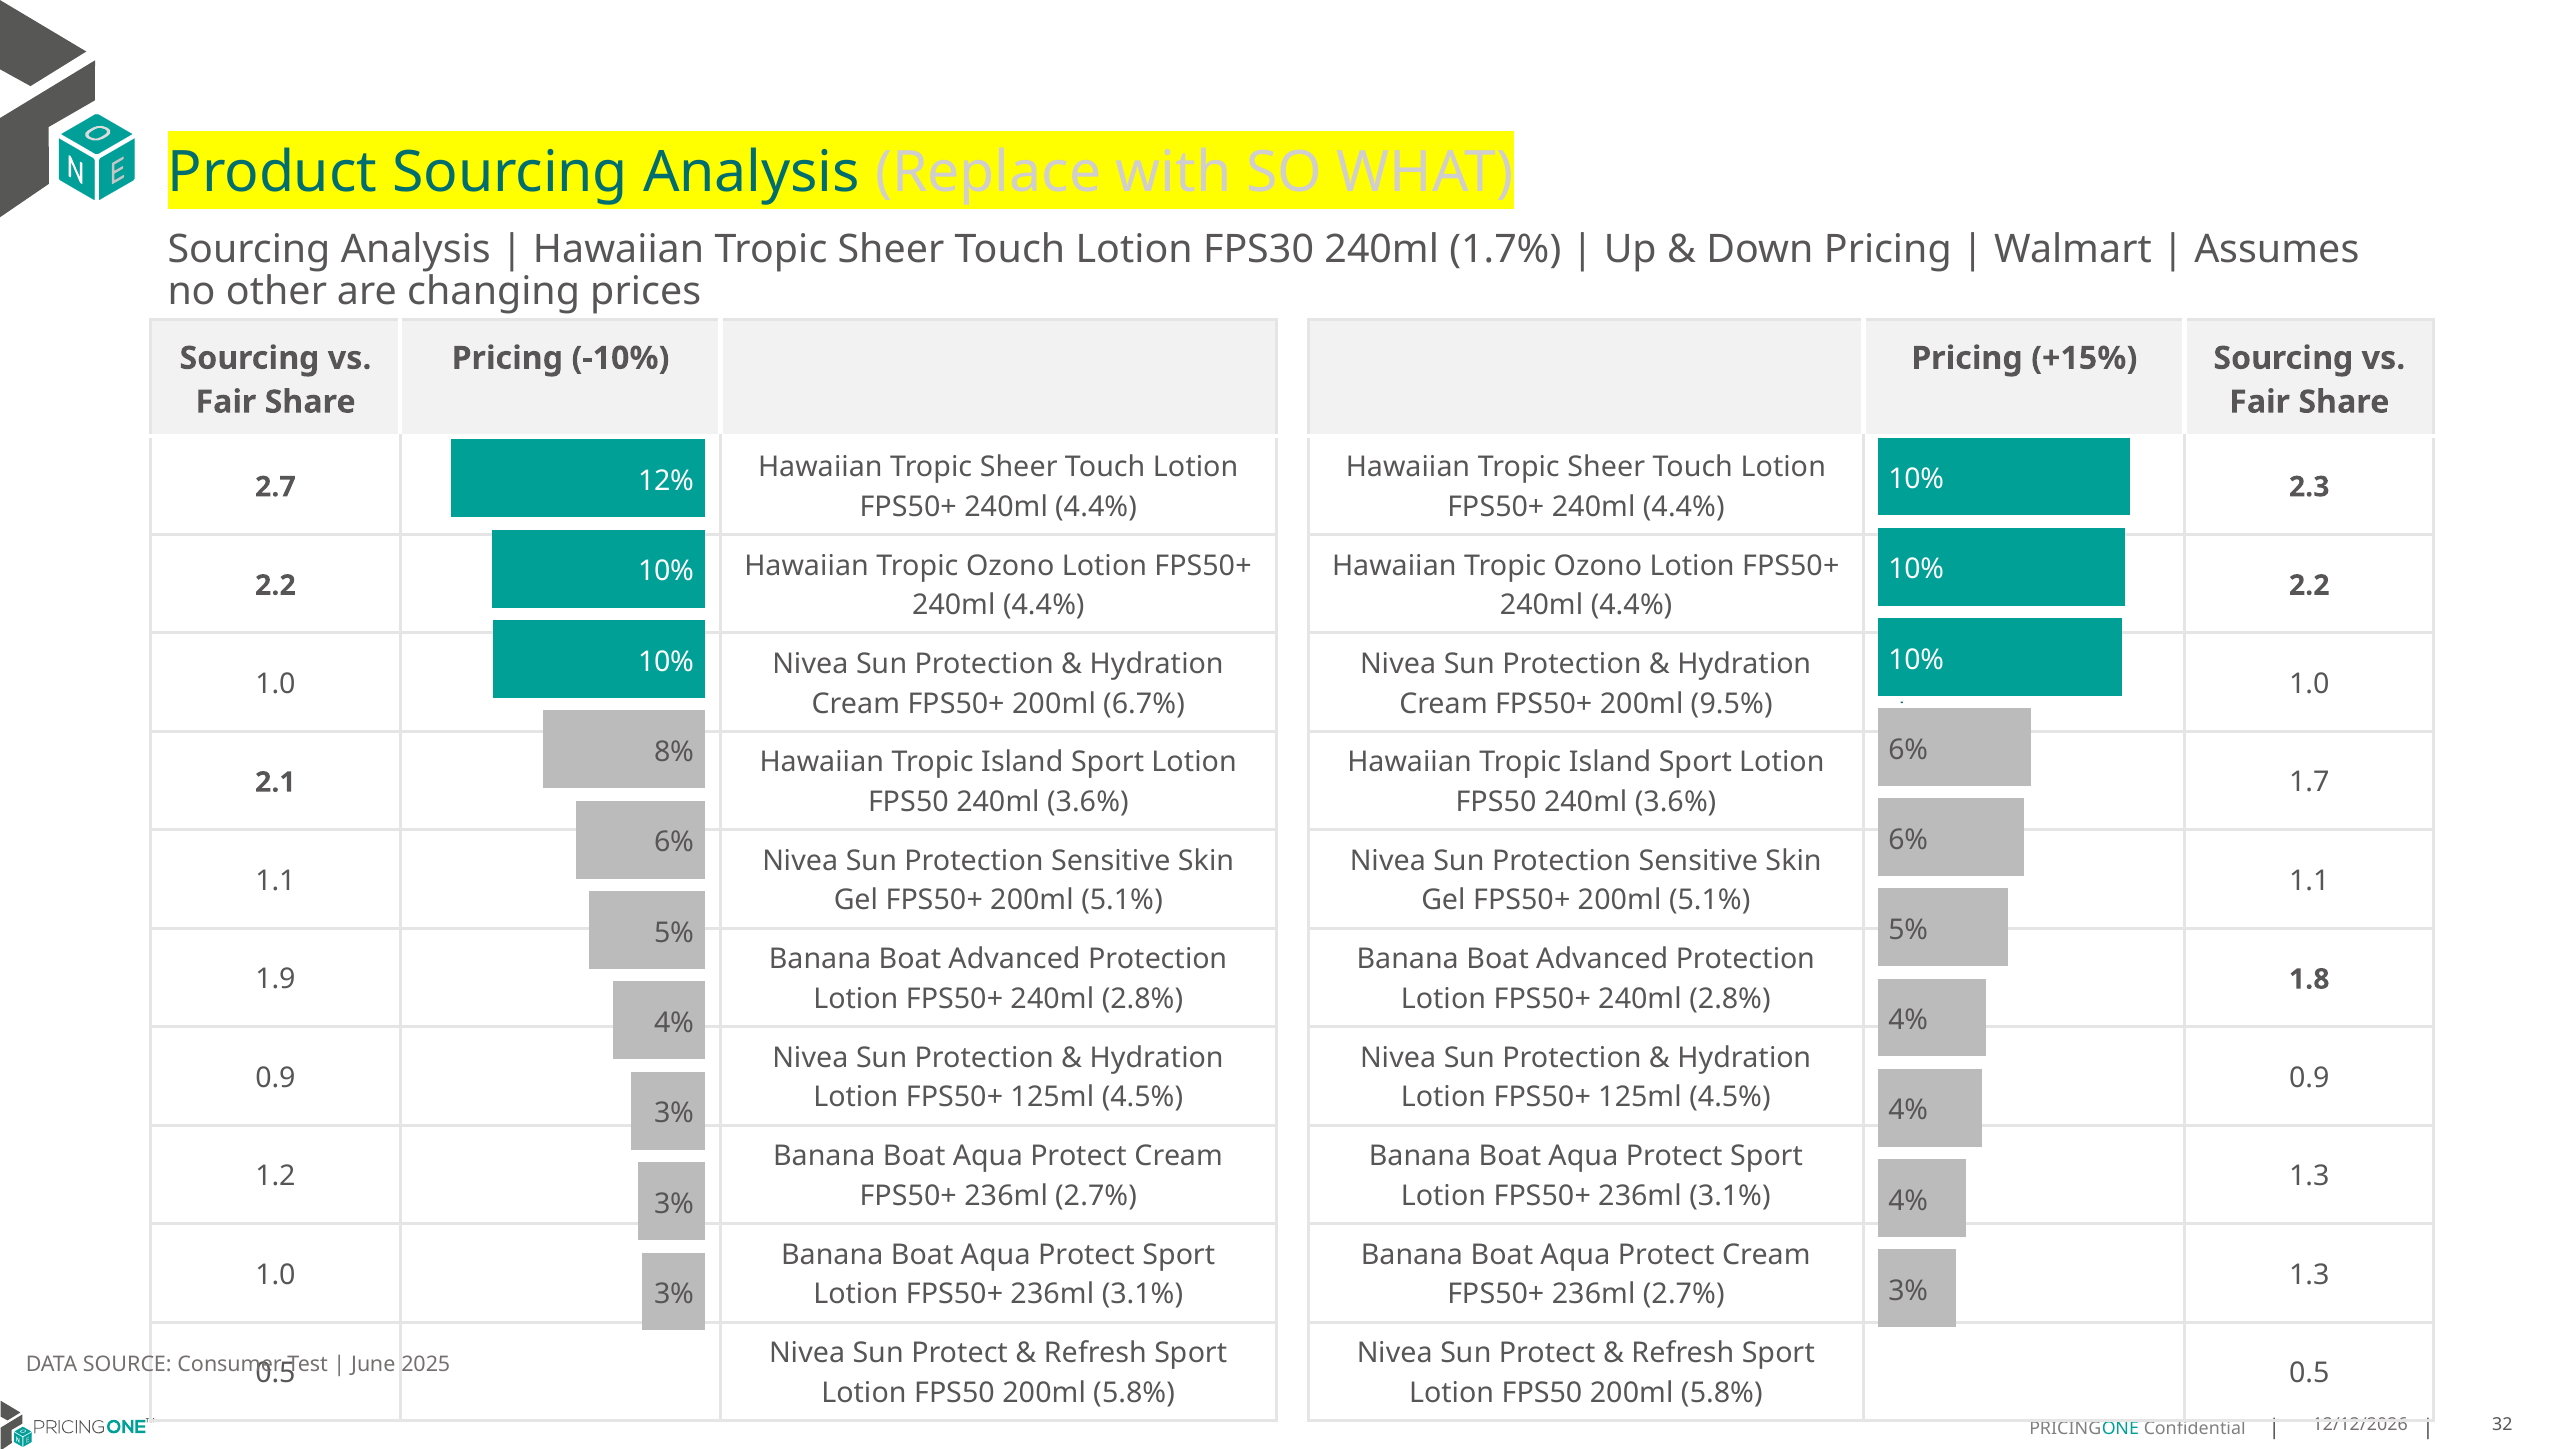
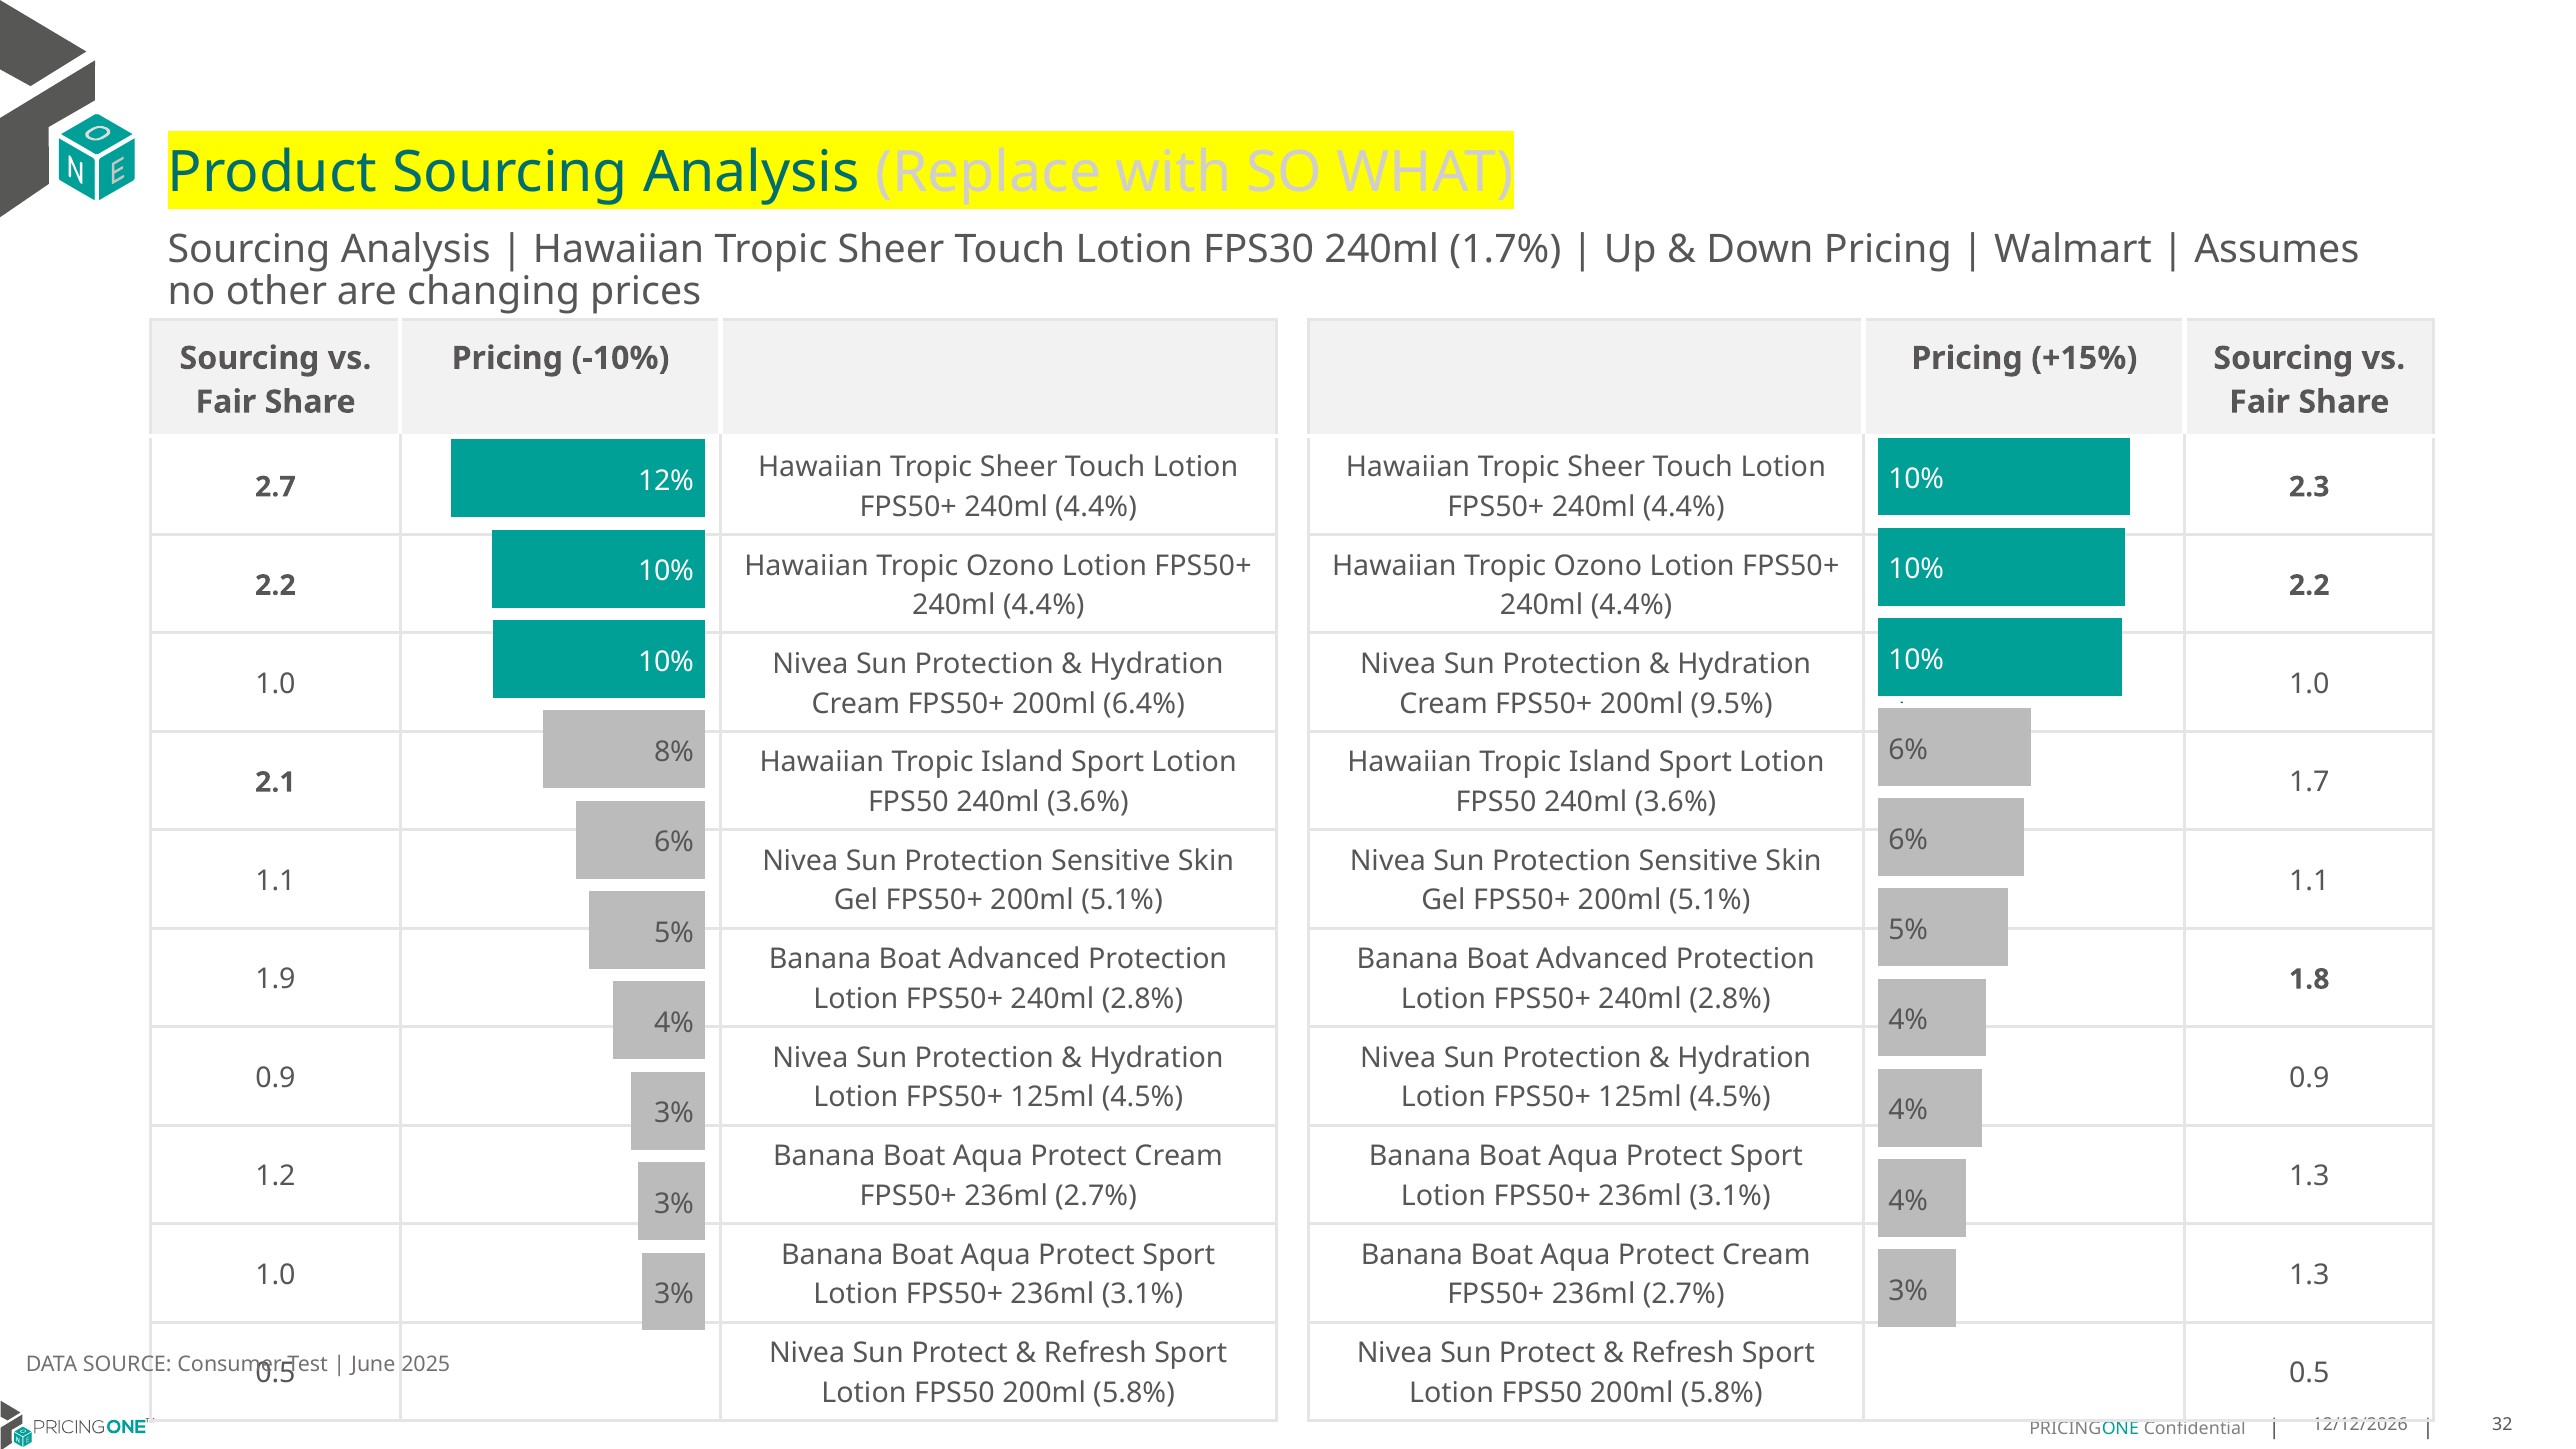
6.7%: 6.7% -> 6.4%
